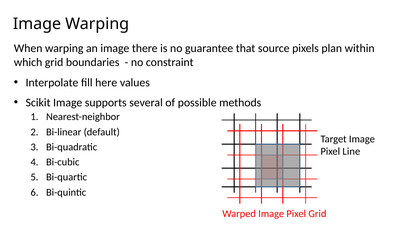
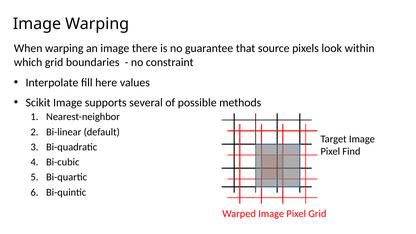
plan: plan -> look
Line: Line -> Find
